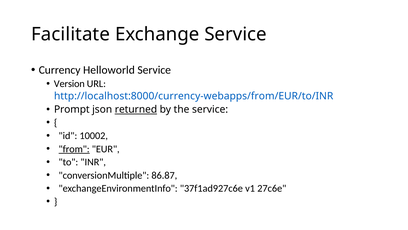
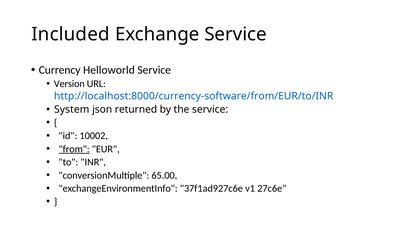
Facilitate: Facilitate -> Included
http://localhost:8000/currency-webapps/from/EUR/to/INR: http://localhost:8000/currency-webapps/from/EUR/to/INR -> http://localhost:8000/currency-software/from/EUR/to/INR
Prompt: Prompt -> System
returned underline: present -> none
86.87: 86.87 -> 65.00
